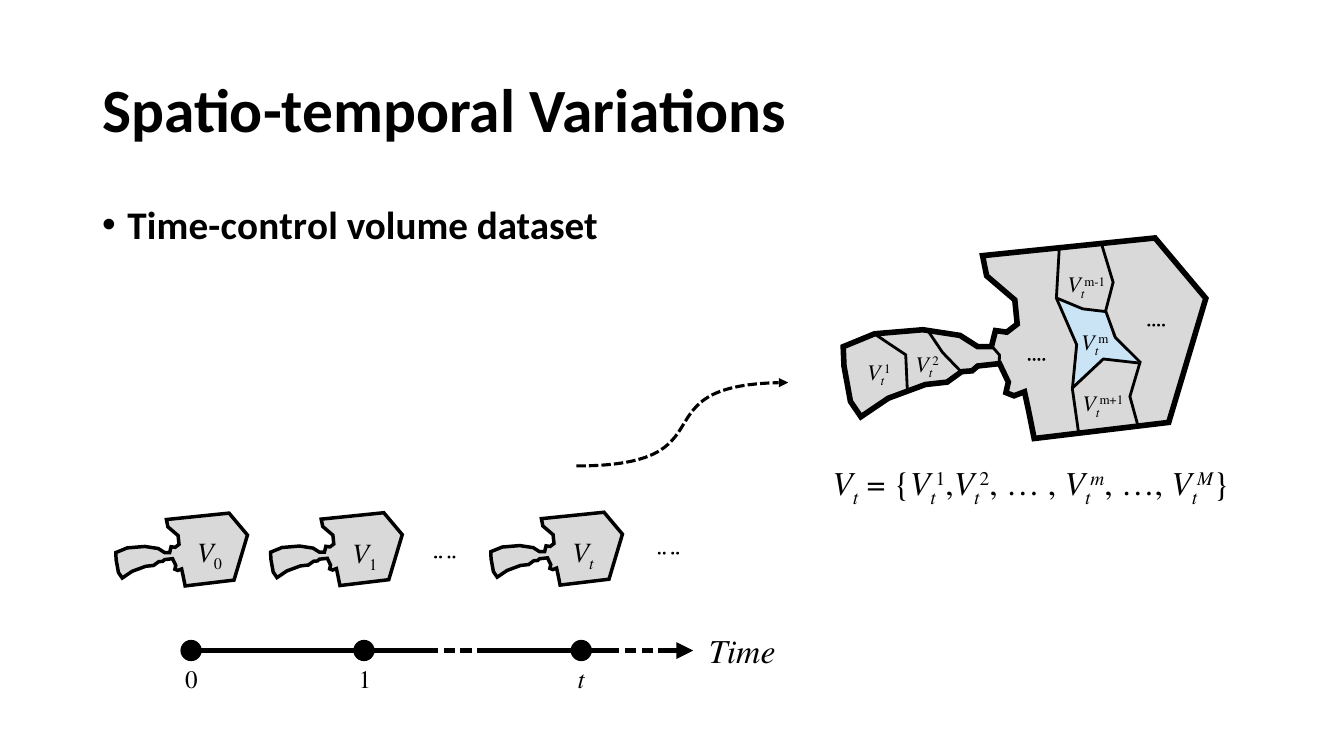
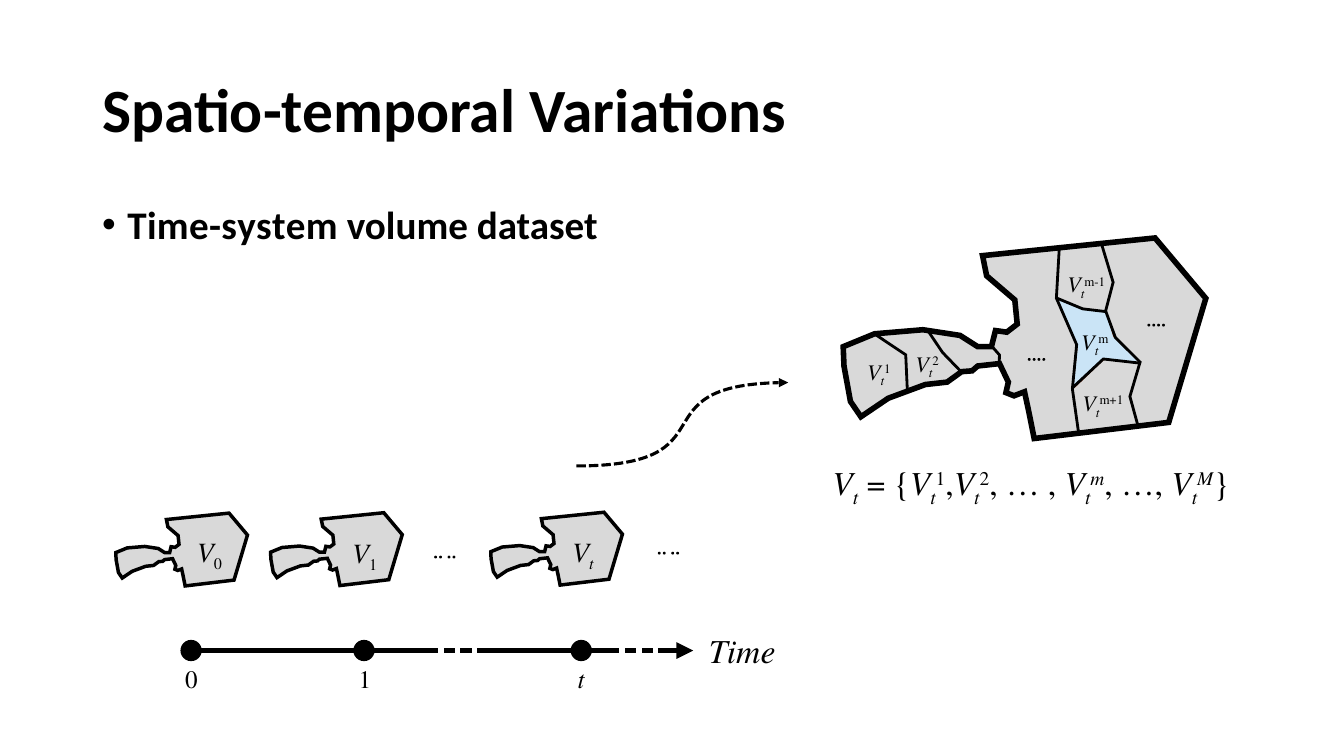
Time-control: Time-control -> Time-system
